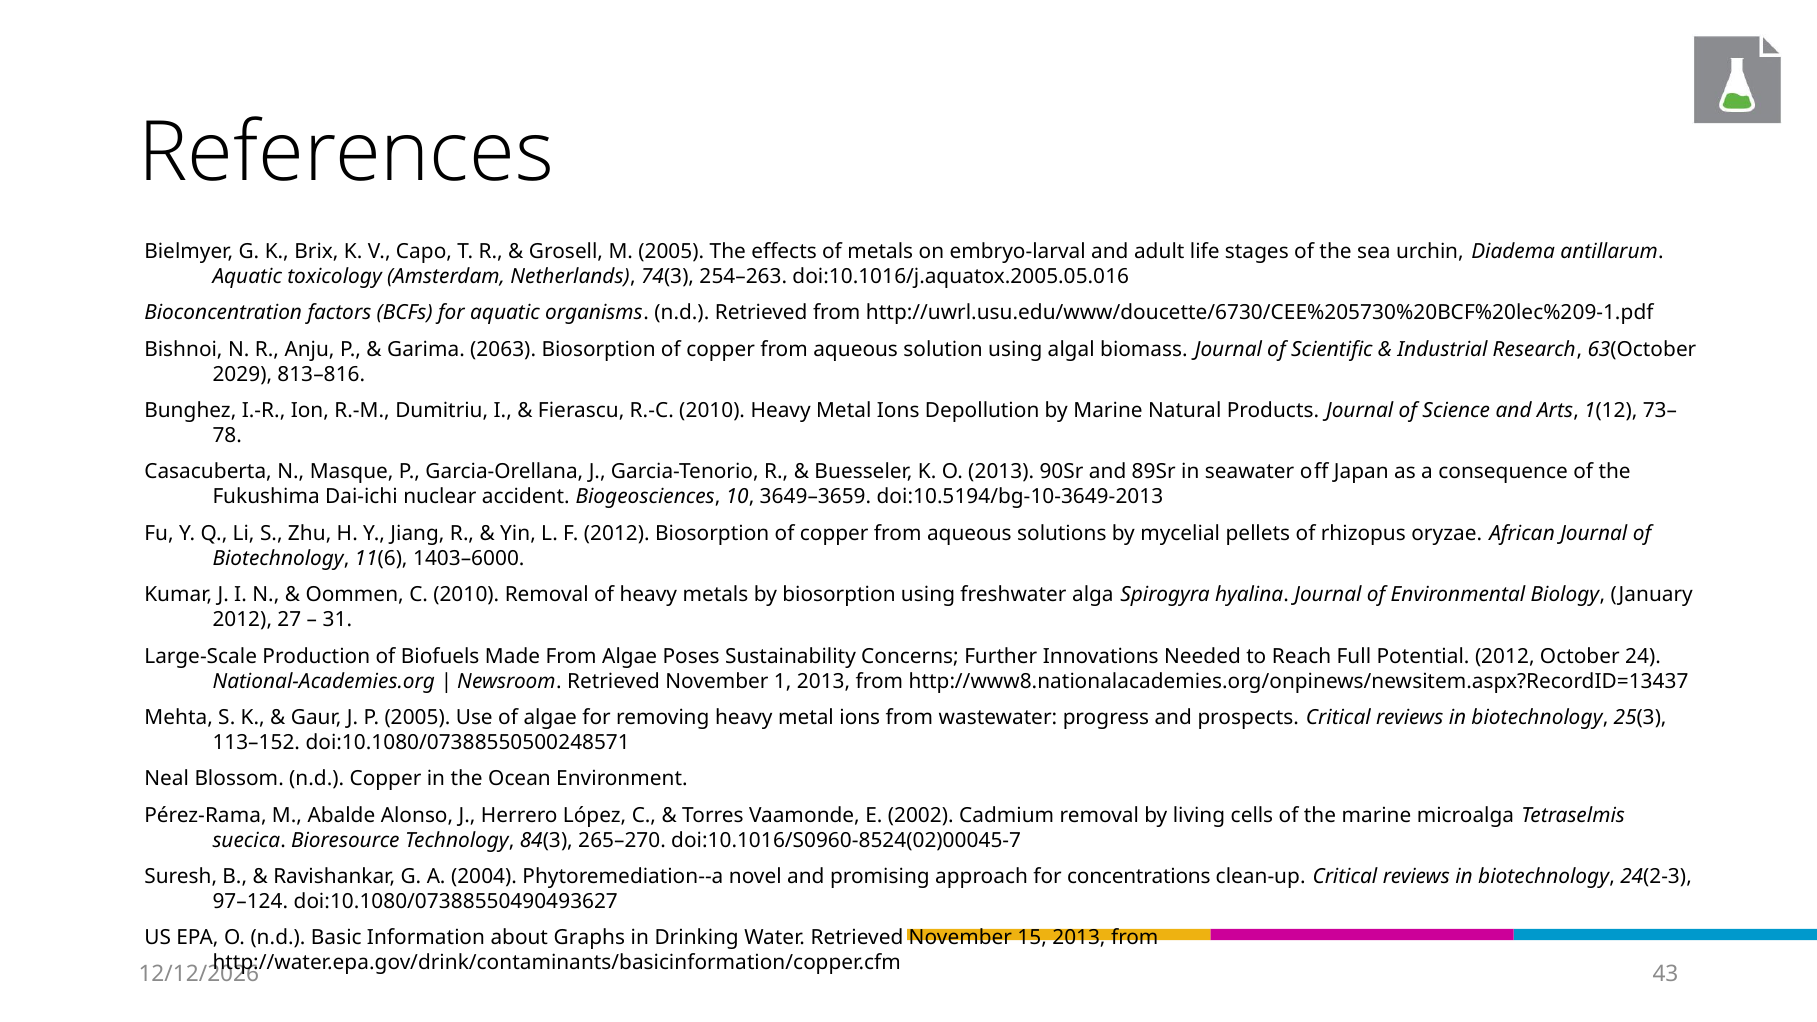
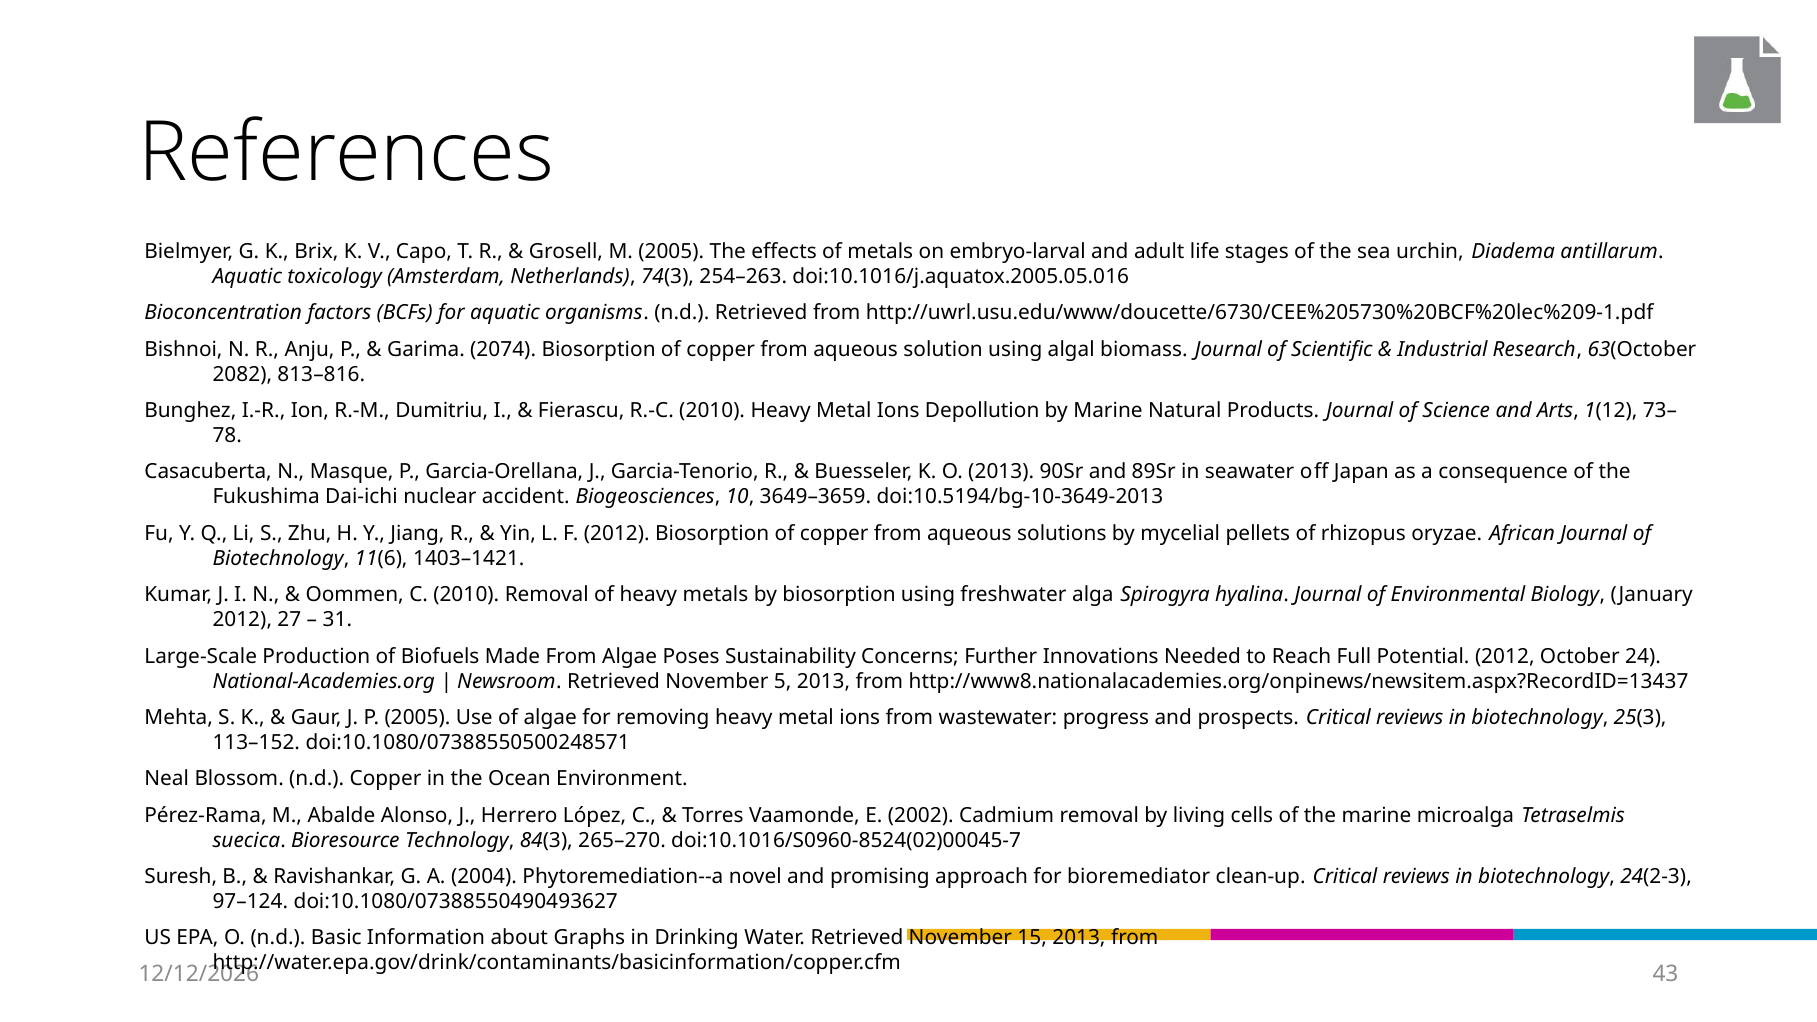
2063: 2063 -> 2074
2029: 2029 -> 2082
1403–6000: 1403–6000 -> 1403–1421
1: 1 -> 5
concentrations: concentrations -> bioremediator
